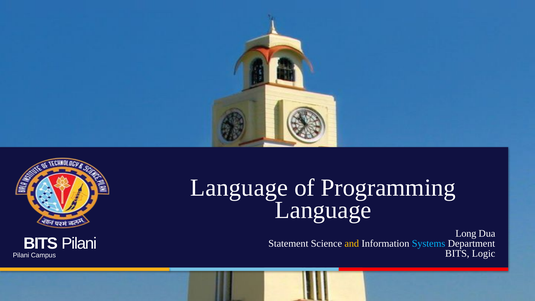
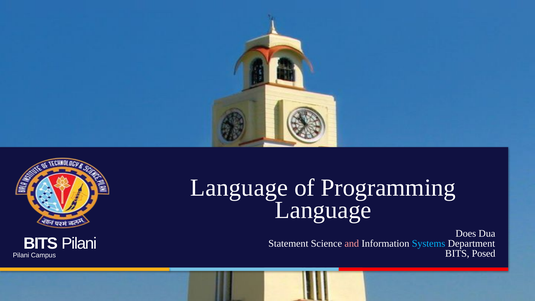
Long: Long -> Does
and colour: yellow -> pink
Logic: Logic -> Posed
